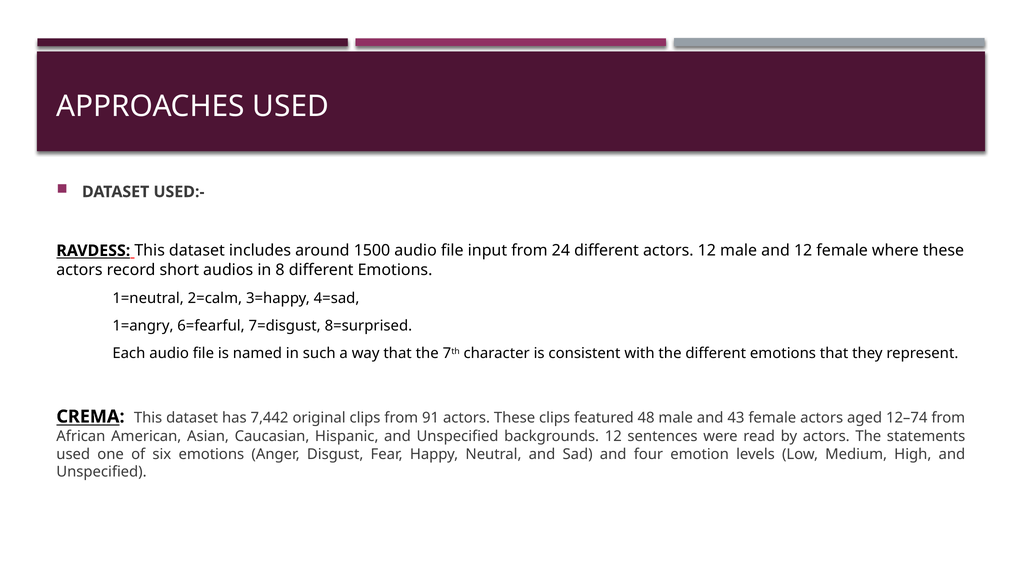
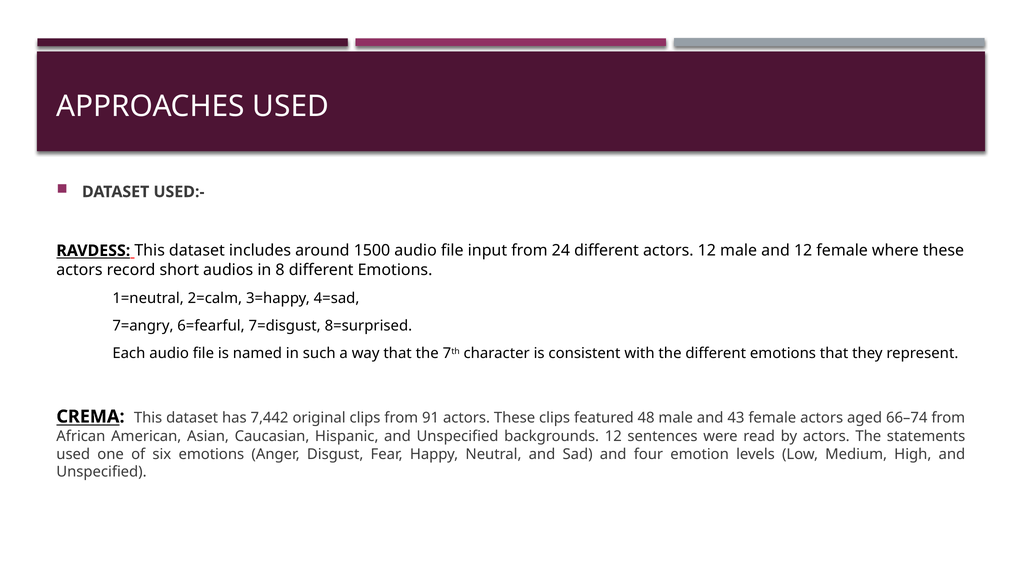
1=angry: 1=angry -> 7=angry
12–74: 12–74 -> 66–74
